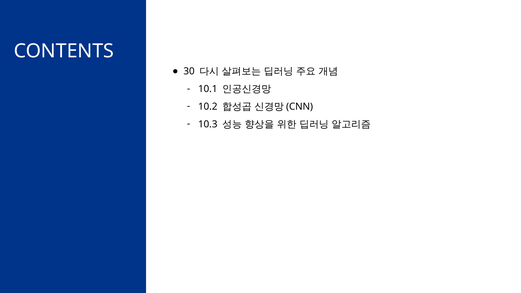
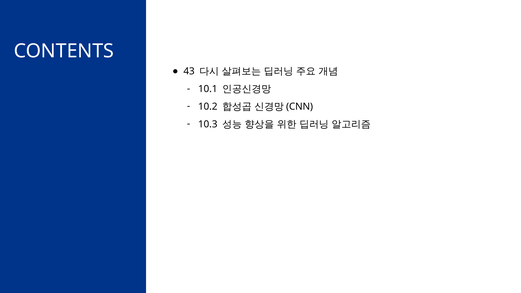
30: 30 -> 43
